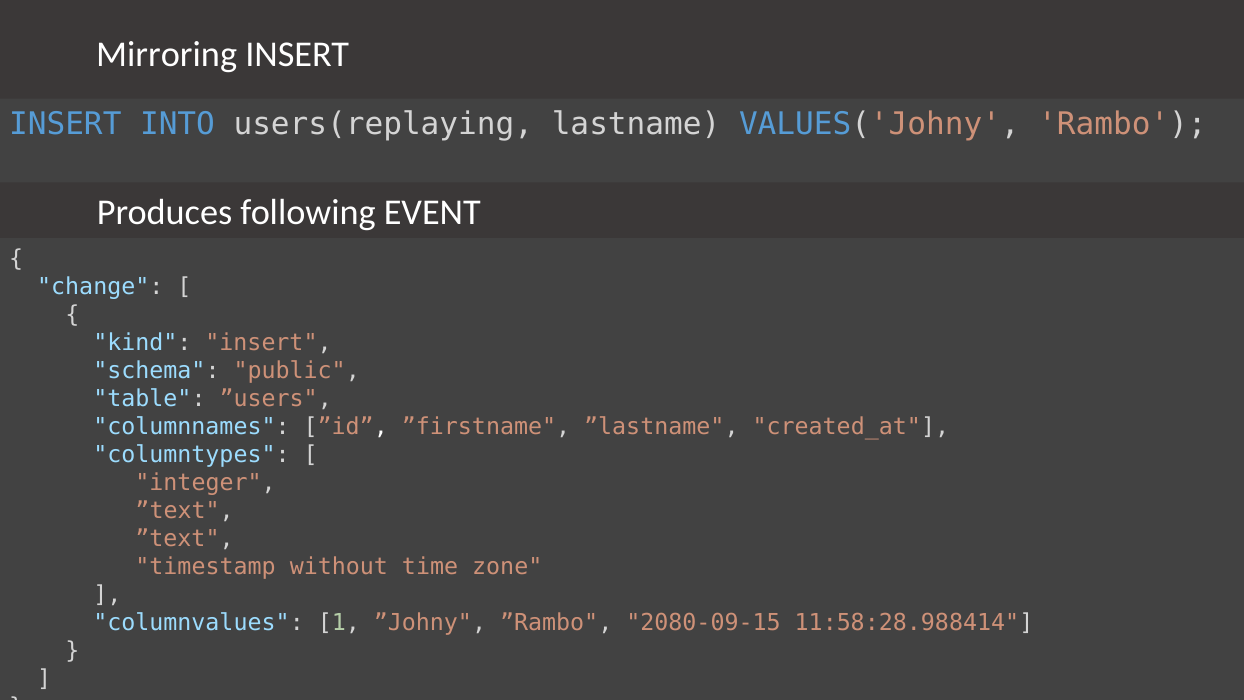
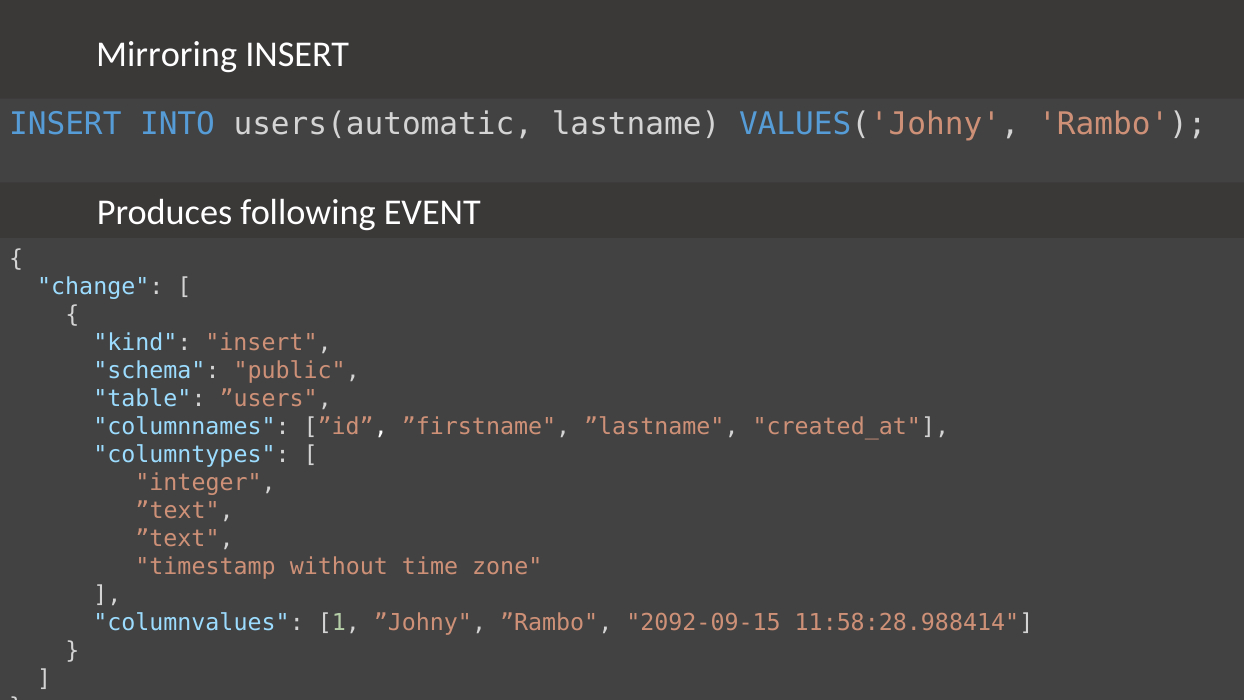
users(replaying: users(replaying -> users(automatic
2080-09-15: 2080-09-15 -> 2092-09-15
